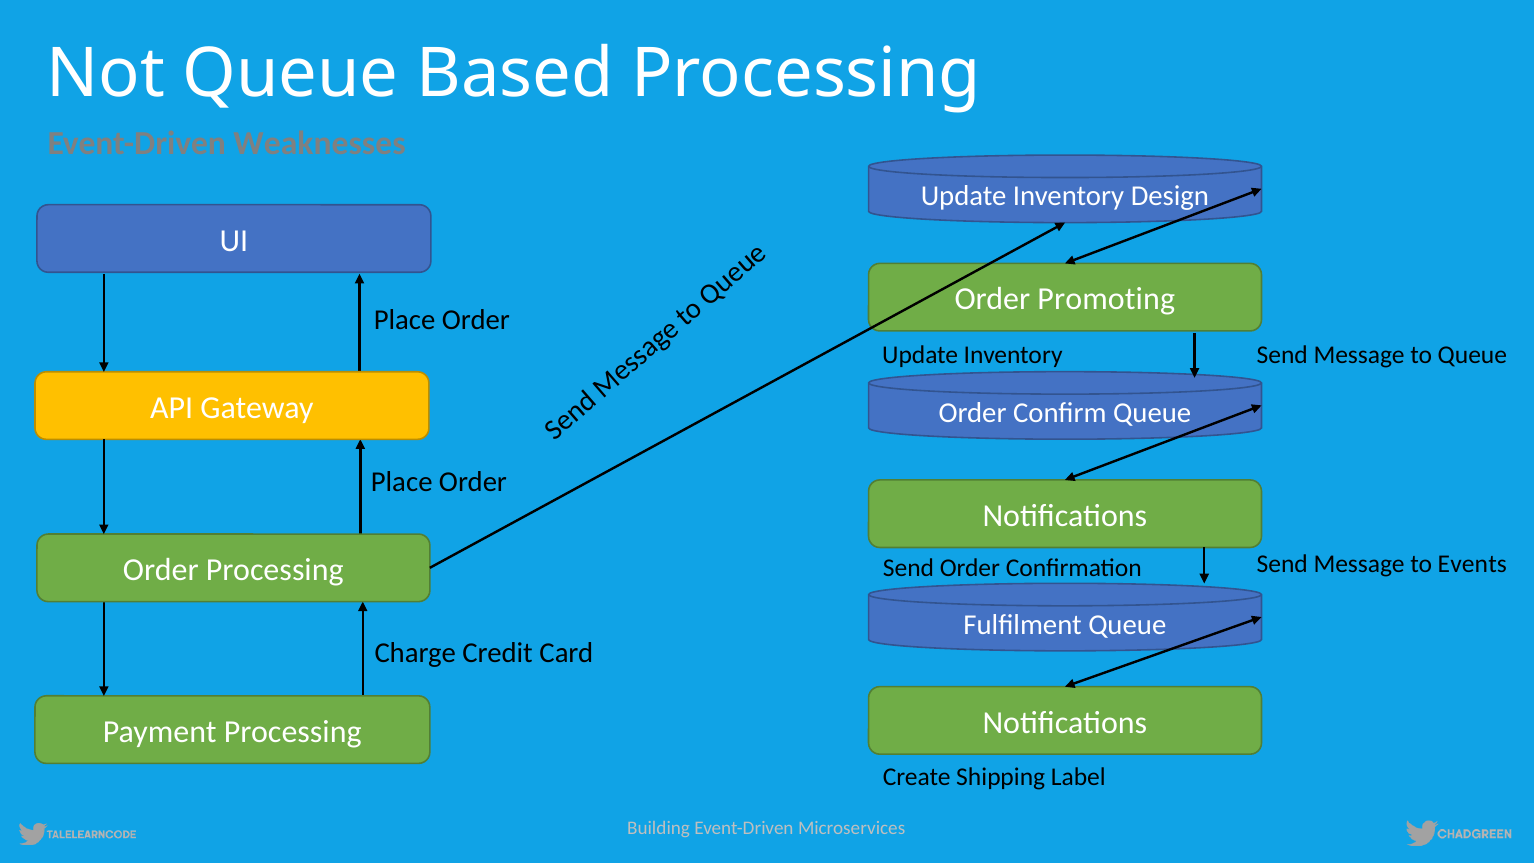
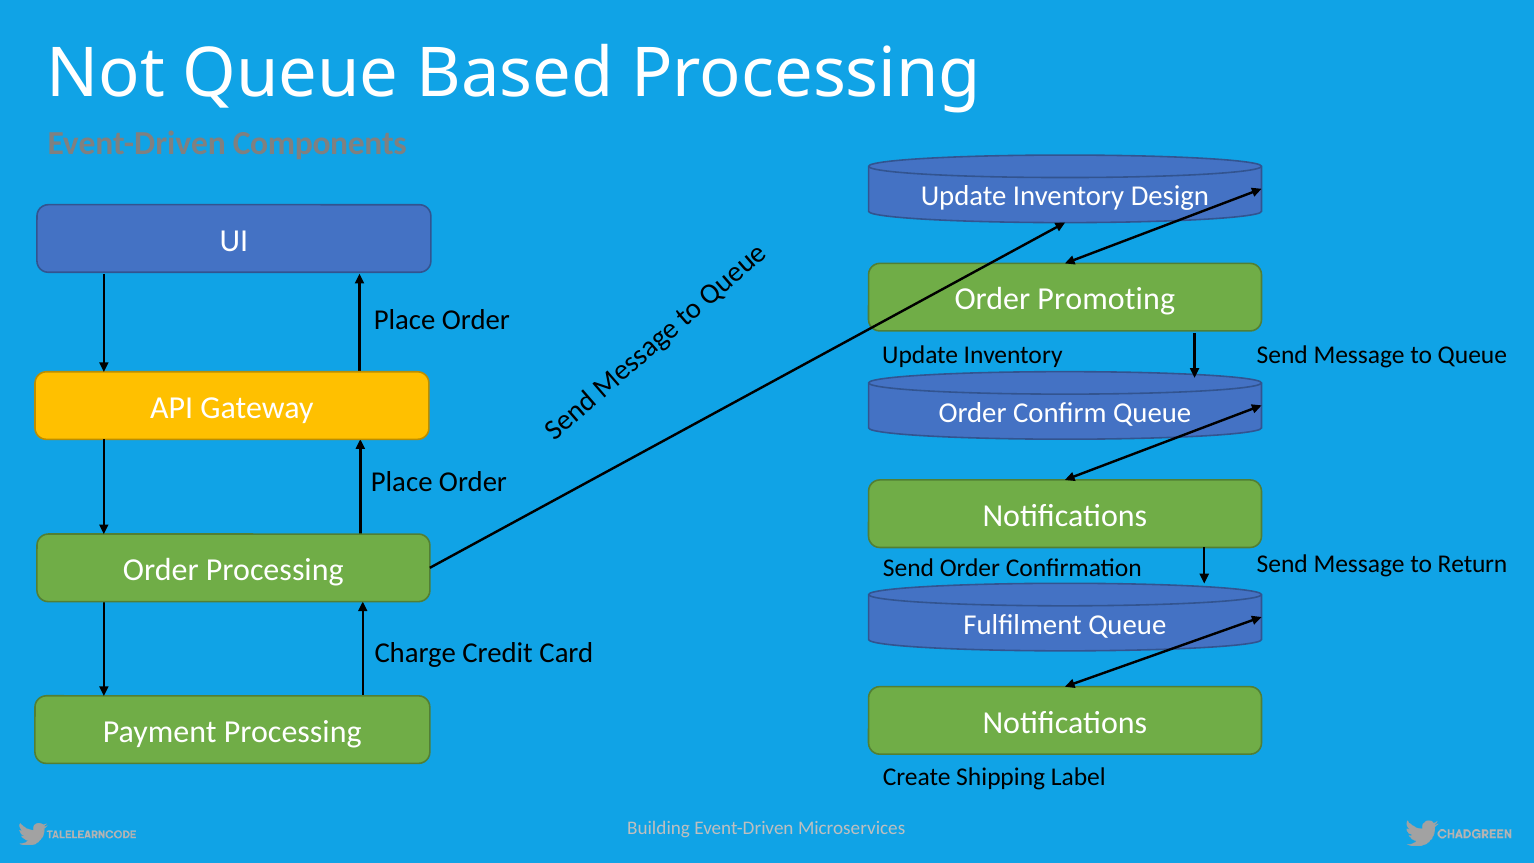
Weaknesses: Weaknesses -> Components
Events: Events -> Return
